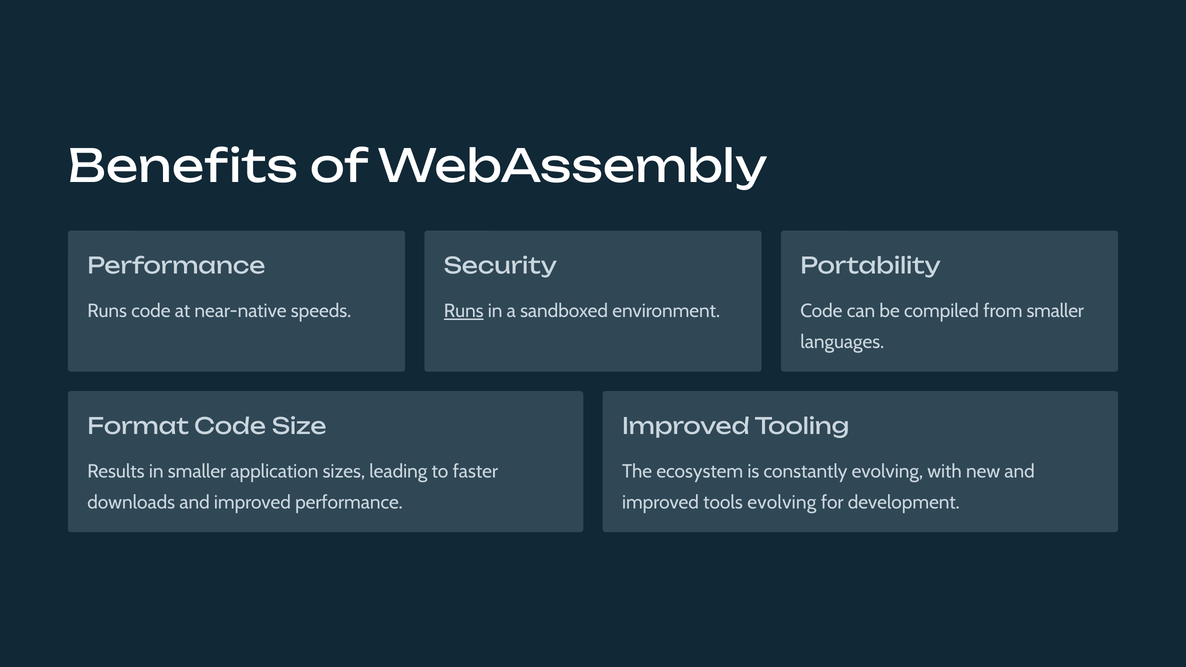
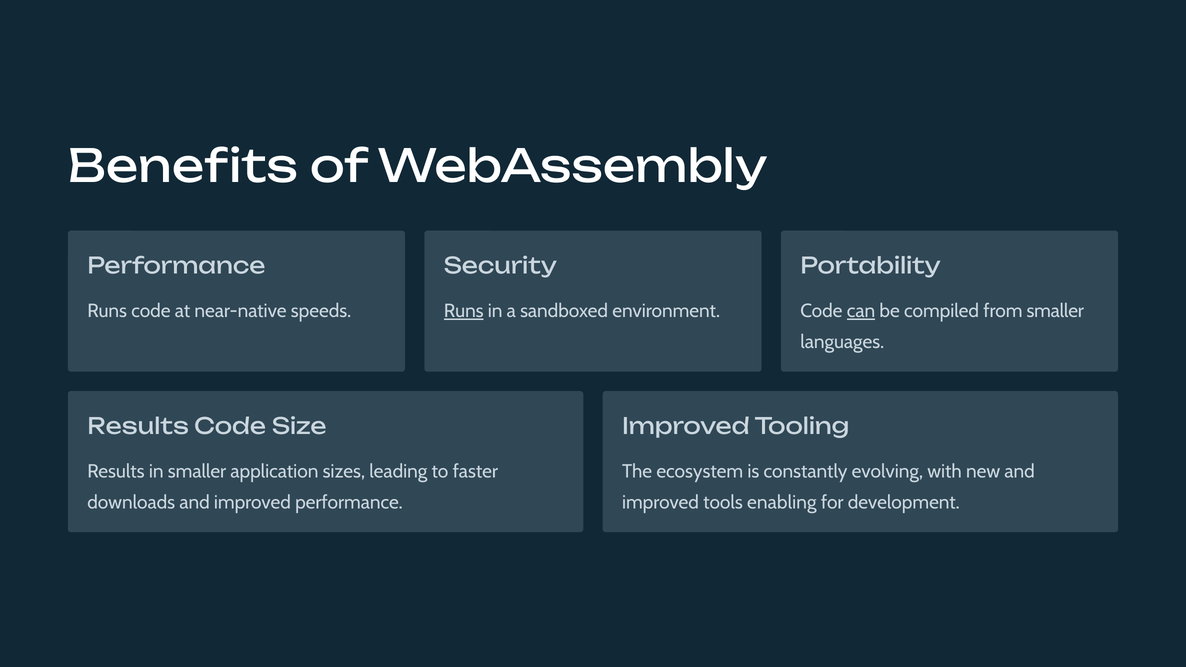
can underline: none -> present
Format at (138, 427): Format -> Results
tools evolving: evolving -> enabling
